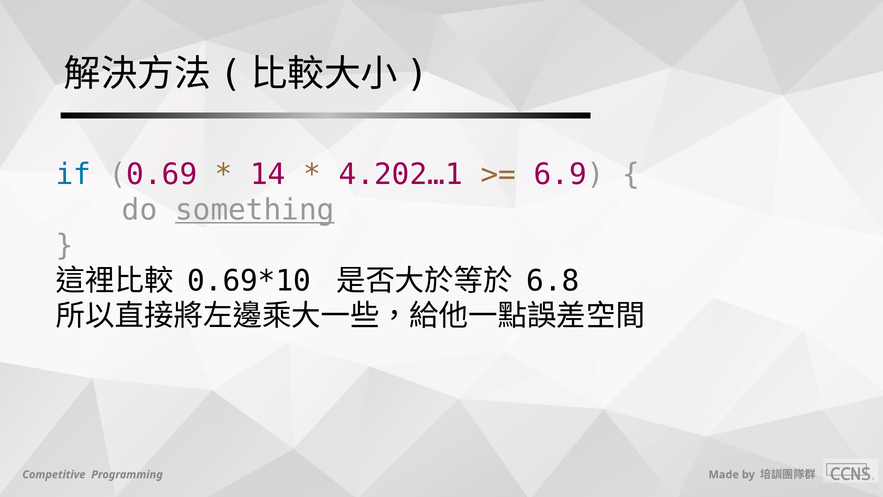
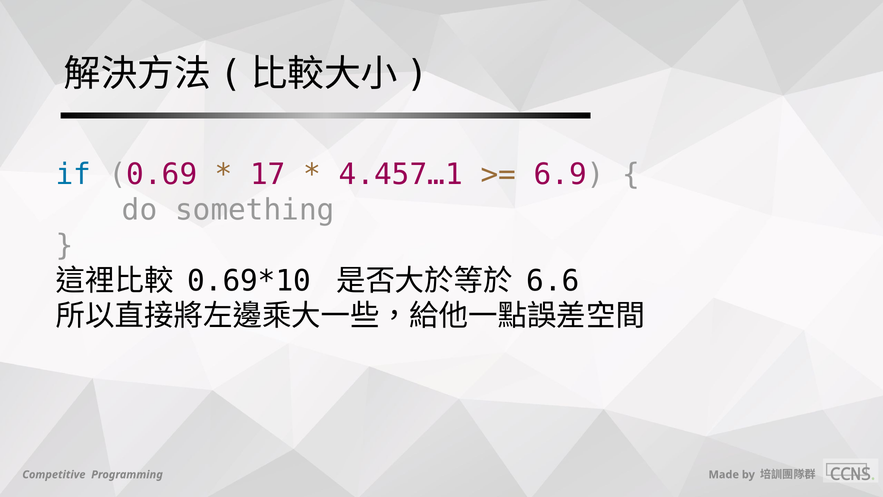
14: 14 -> 17
4.202…1: 4.202…1 -> 4.457…1
something underline: present -> none
6.8: 6.8 -> 6.6
